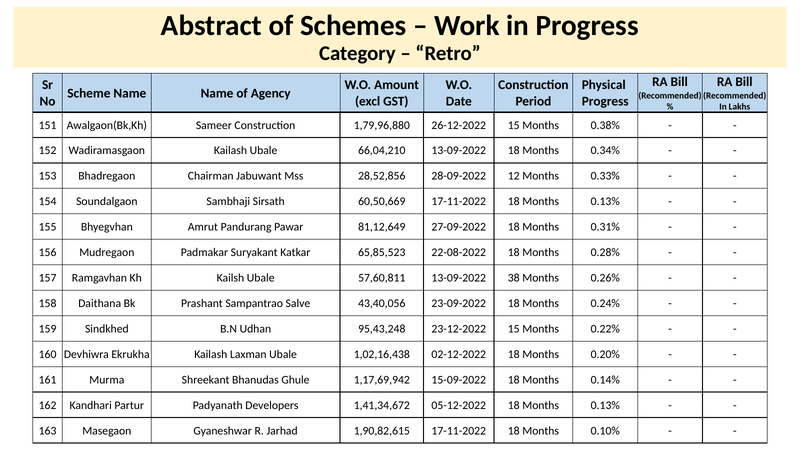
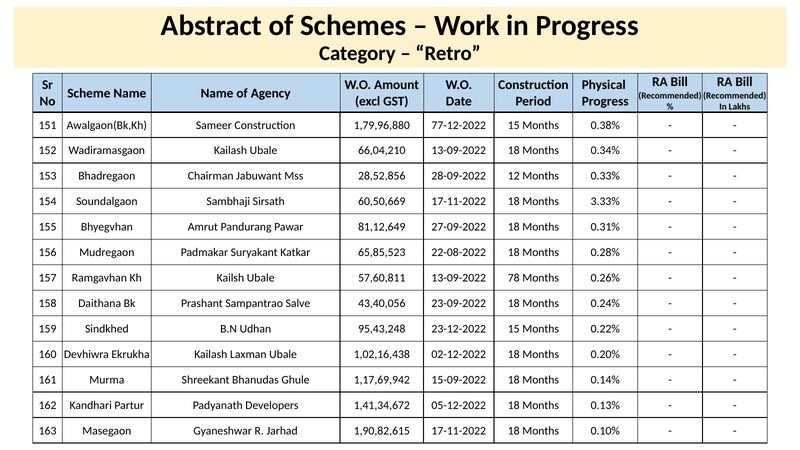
26-12-2022: 26-12-2022 -> 77-12-2022
17-11-2022 18 Months 0.13%: 0.13% -> 3.33%
38: 38 -> 78
